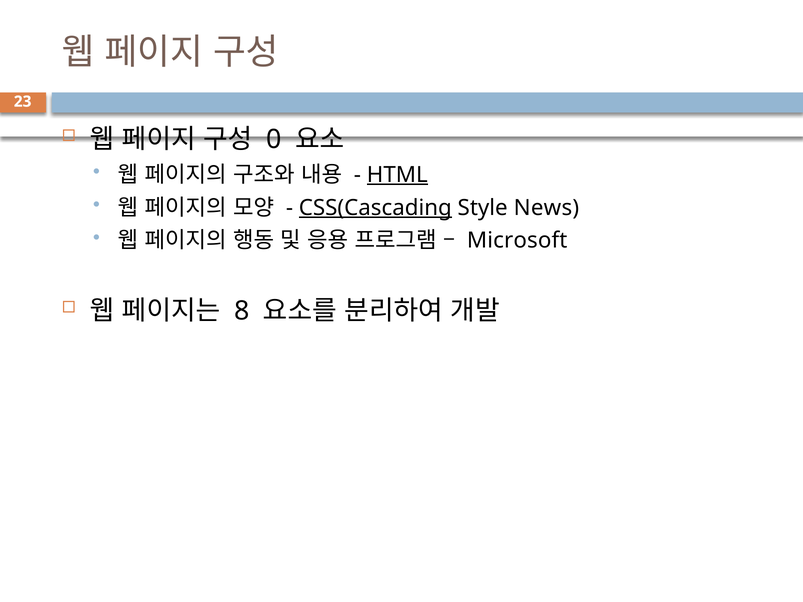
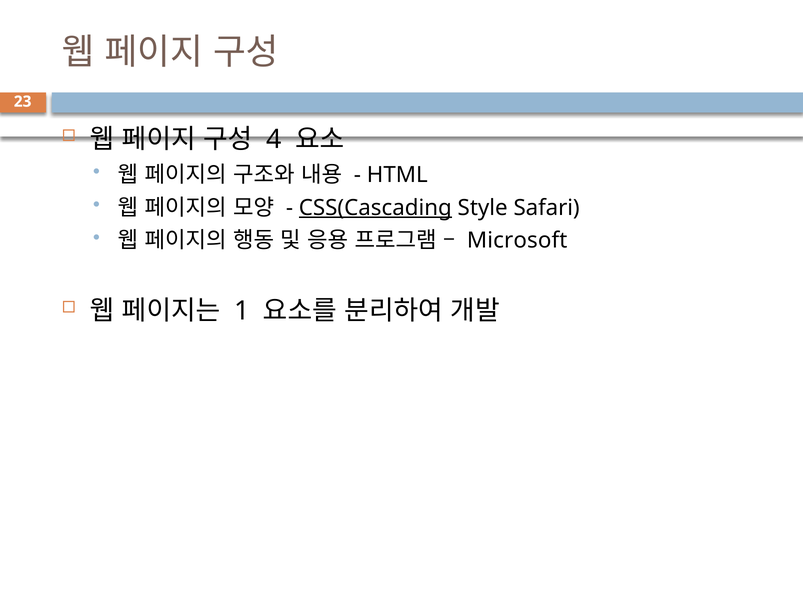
0: 0 -> 4
HTML underline: present -> none
News: News -> Safari
8: 8 -> 1
